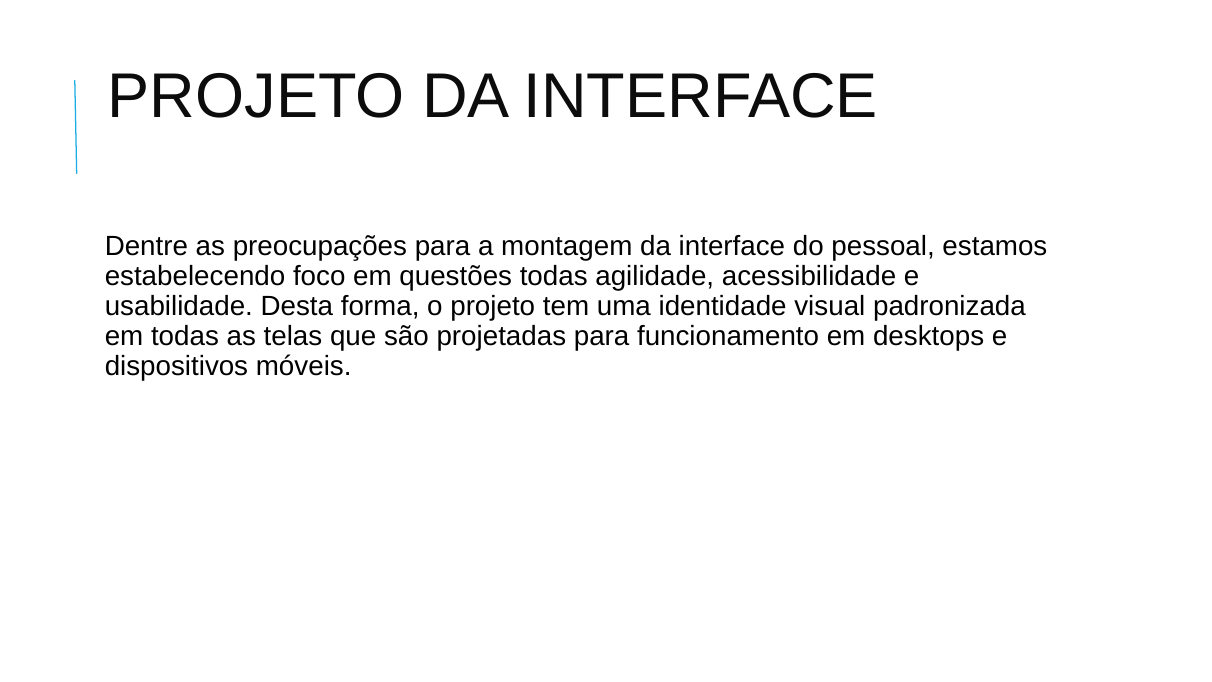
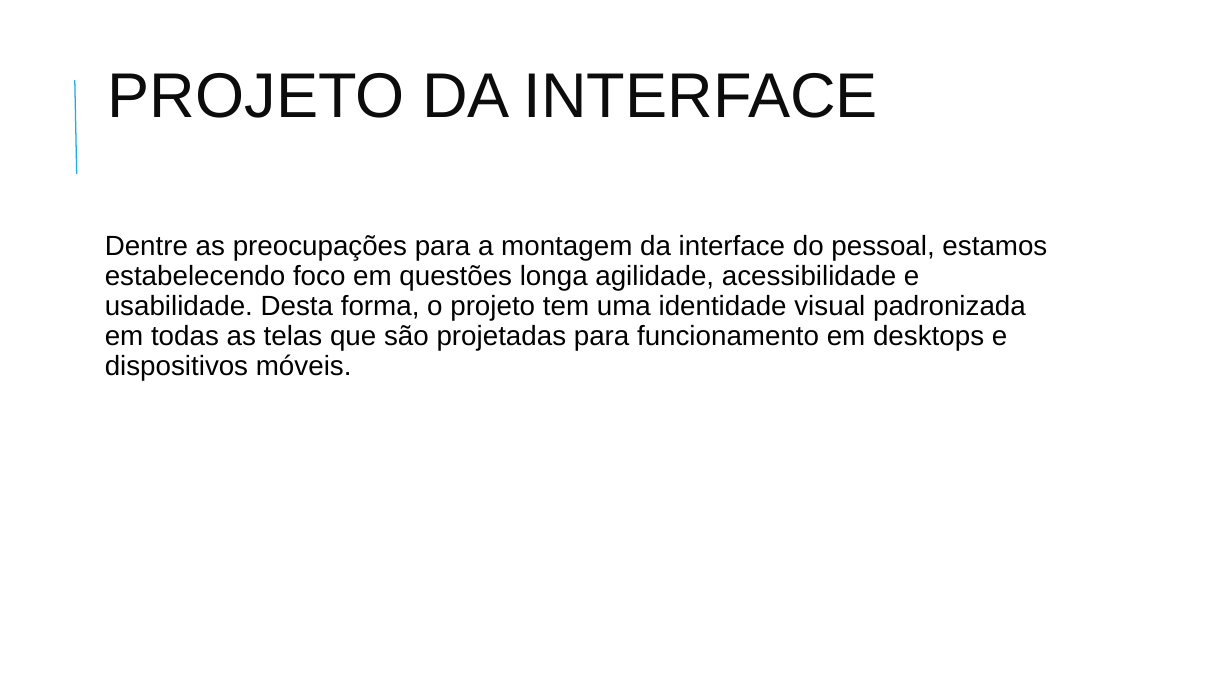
questões todas: todas -> longa
